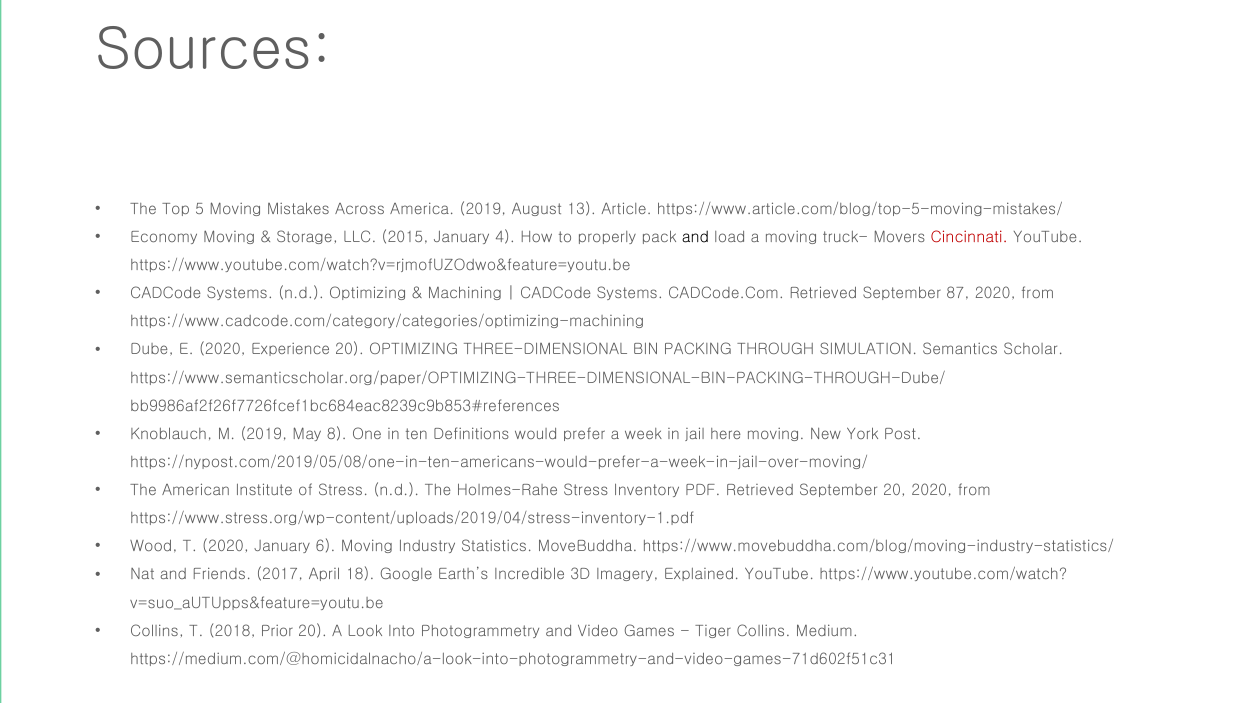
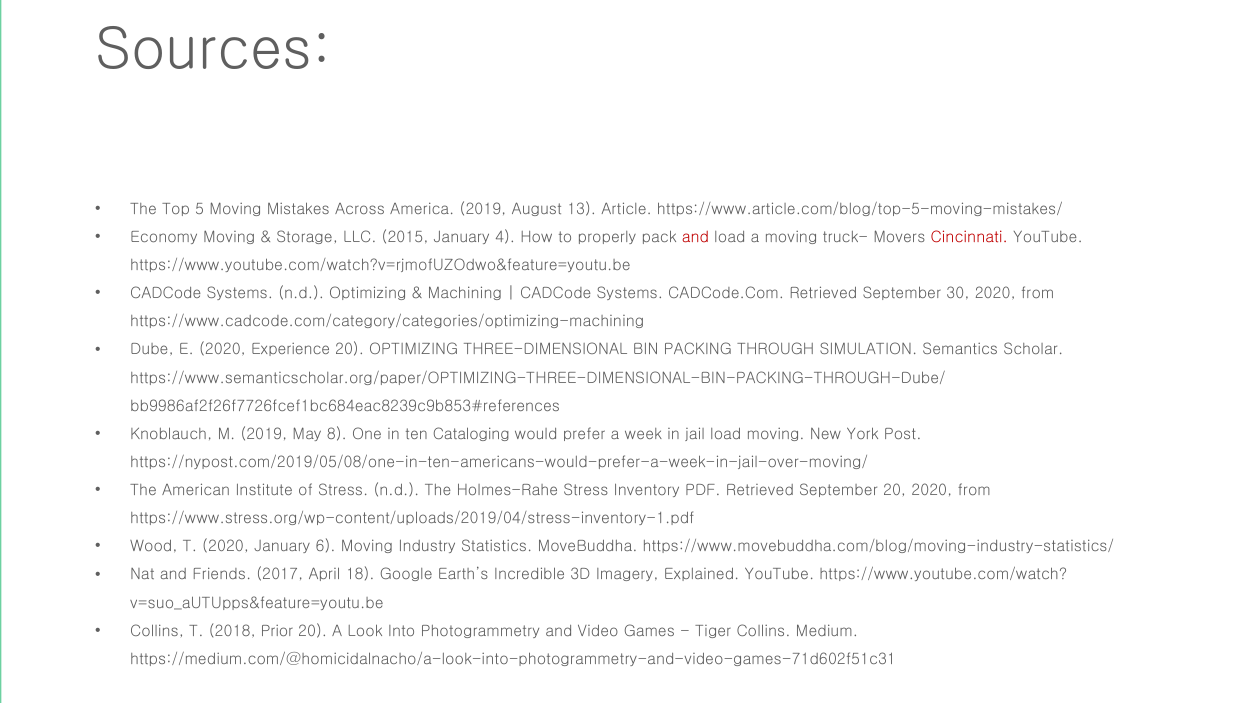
and at (695, 237) colour: black -> red
September 87: 87 -> 30
Definitions: Definitions -> Cataloging
jail here: here -> load
